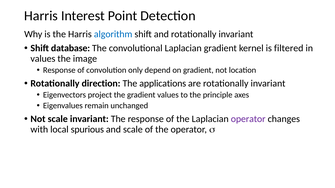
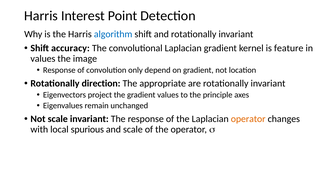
database: database -> accuracy
filtered: filtered -> feature
applications: applications -> appropriate
operator at (248, 119) colour: purple -> orange
